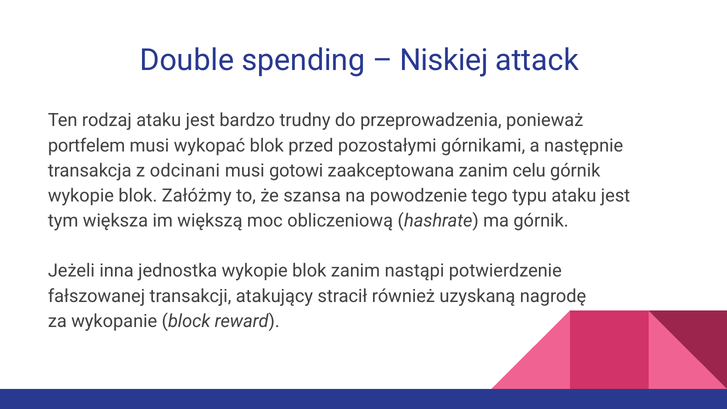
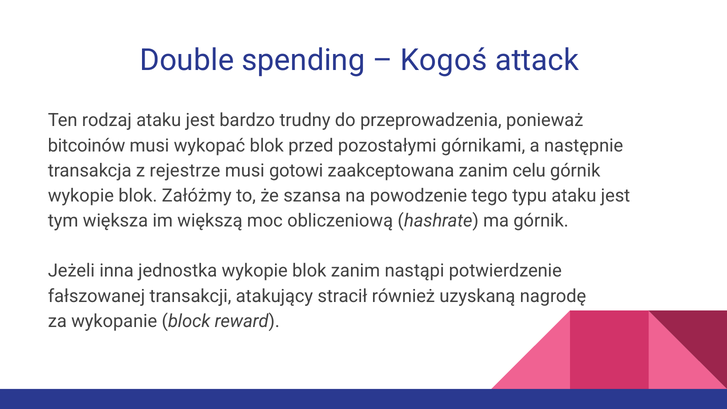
Niskiej: Niskiej -> Kogoś
portfelem: portfelem -> bitcoinów
odcinani: odcinani -> rejestrze
